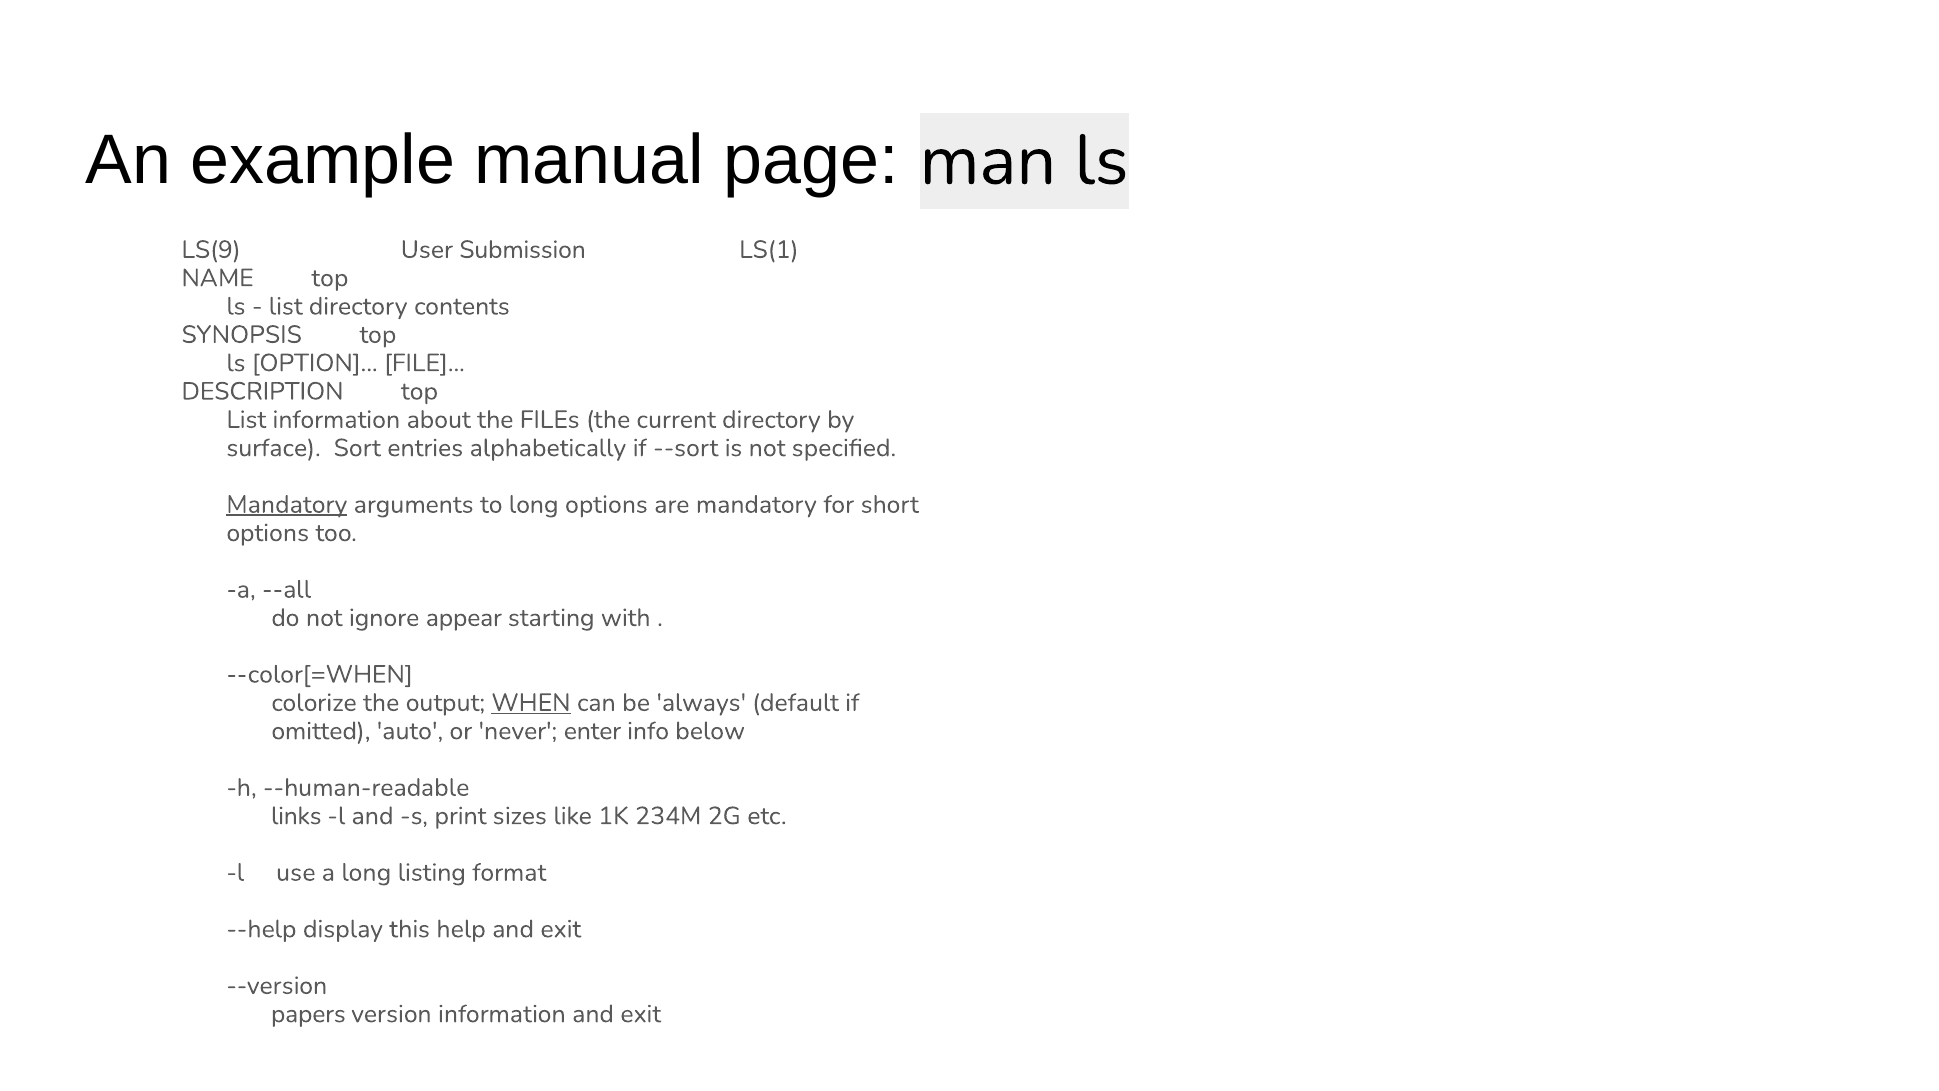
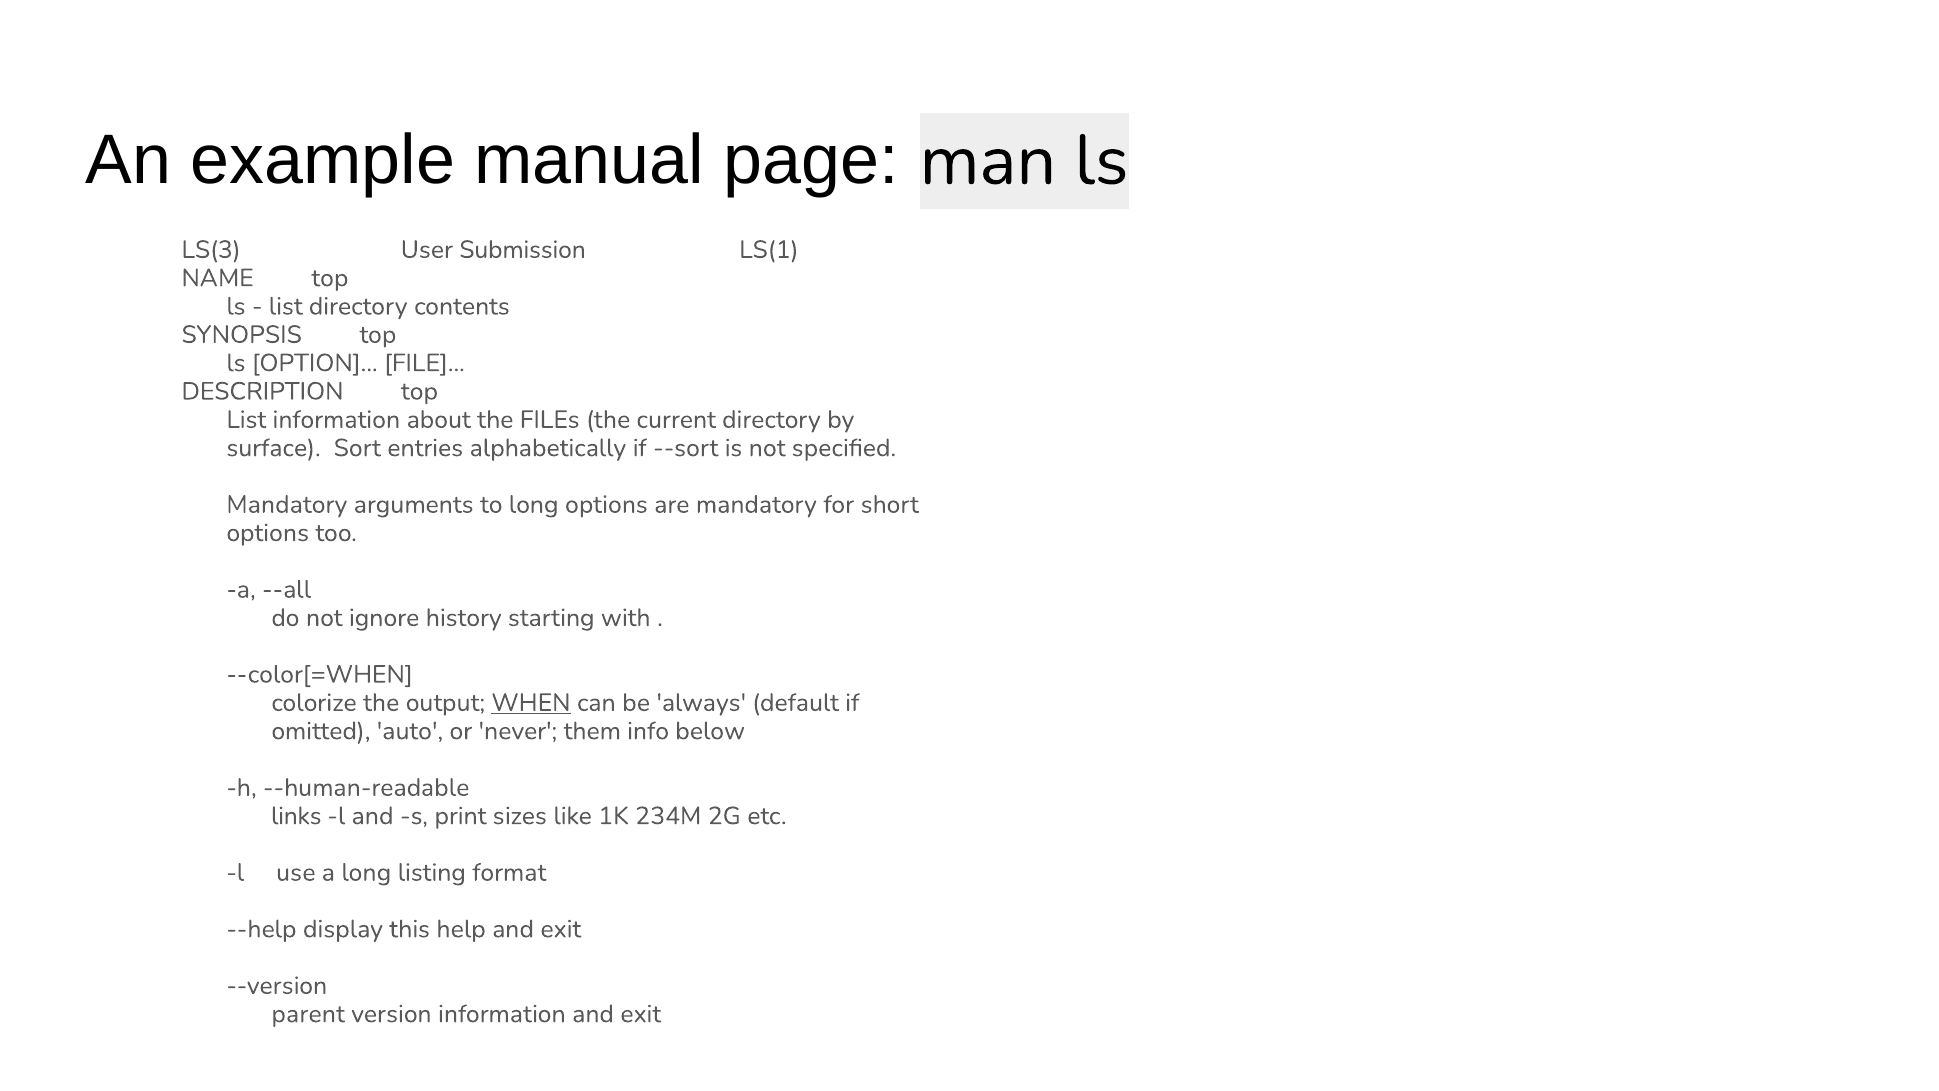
LS(9: LS(9 -> LS(3
Mandatory at (287, 504) underline: present -> none
appear: appear -> history
enter: enter -> them
papers: papers -> parent
